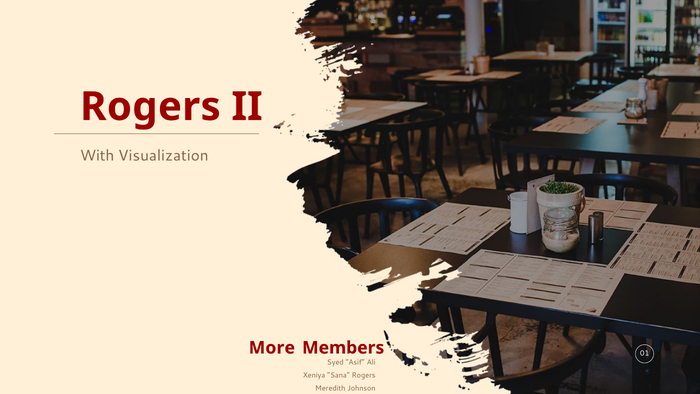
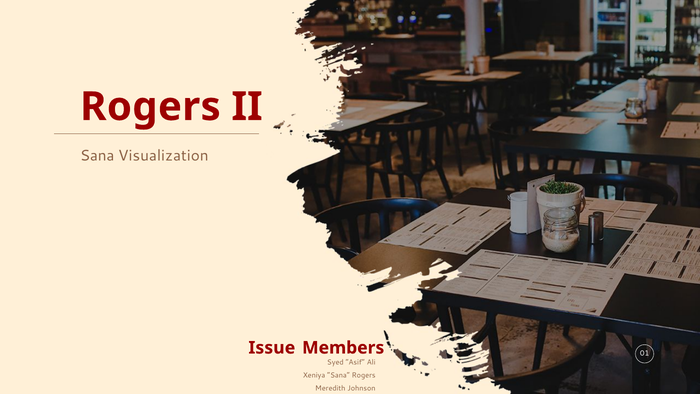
With at (97, 155): With -> Sana
More: More -> Issue
